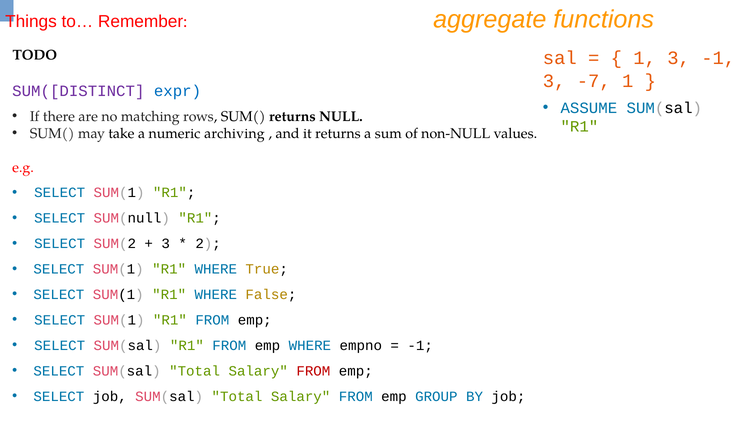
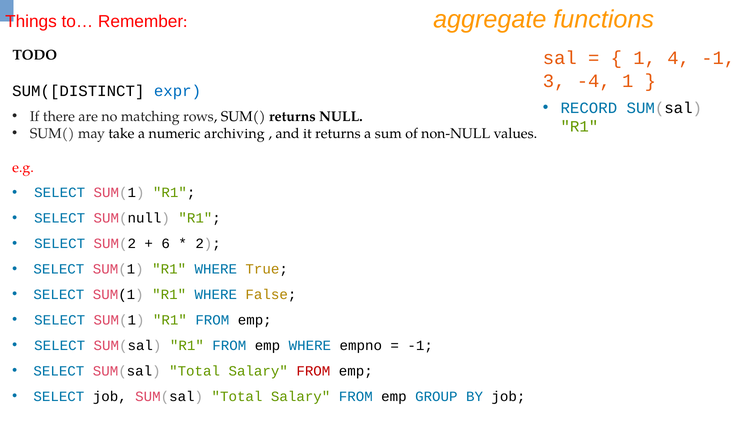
1 3: 3 -> 4
-7: -7 -> -4
SUM([DISTINCT colour: purple -> black
ASSUME: ASSUME -> RECORD
3 at (166, 244): 3 -> 6
